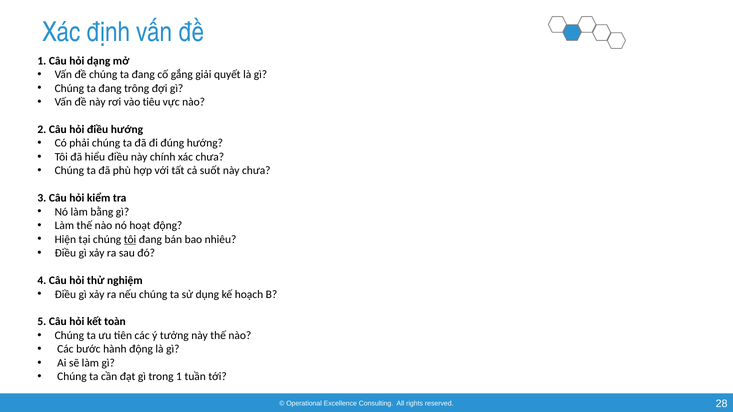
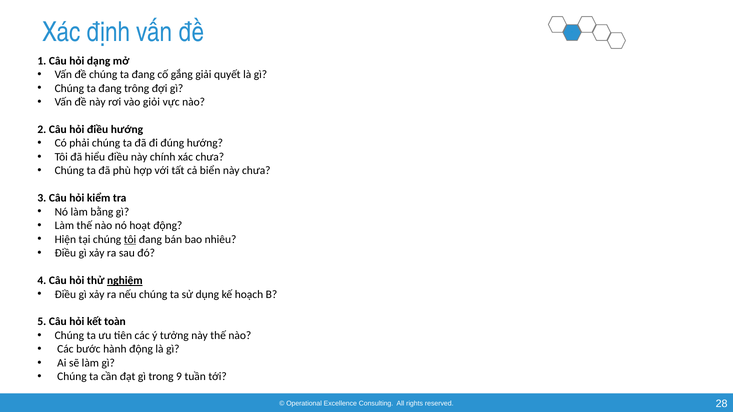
tiêu: tiêu -> giỏi
suốt: suốt -> biển
nghiệm underline: none -> present
trong 1: 1 -> 9
